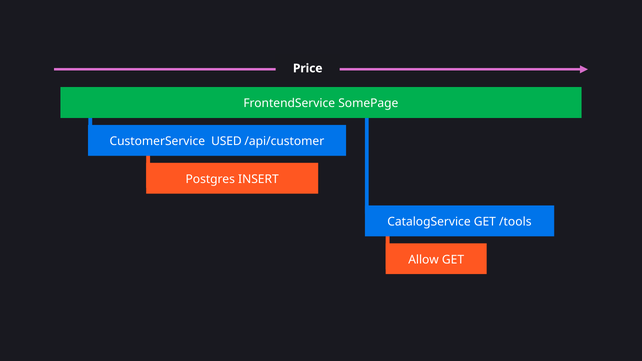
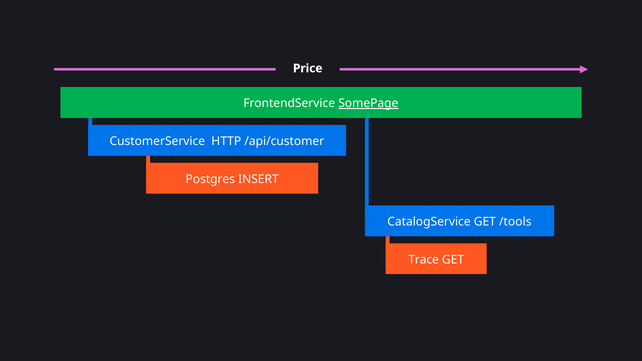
SomePage underline: none -> present
USED: USED -> HTTP
Allow: Allow -> Trace
